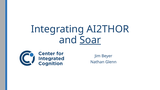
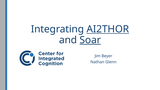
AI2THOR underline: none -> present
